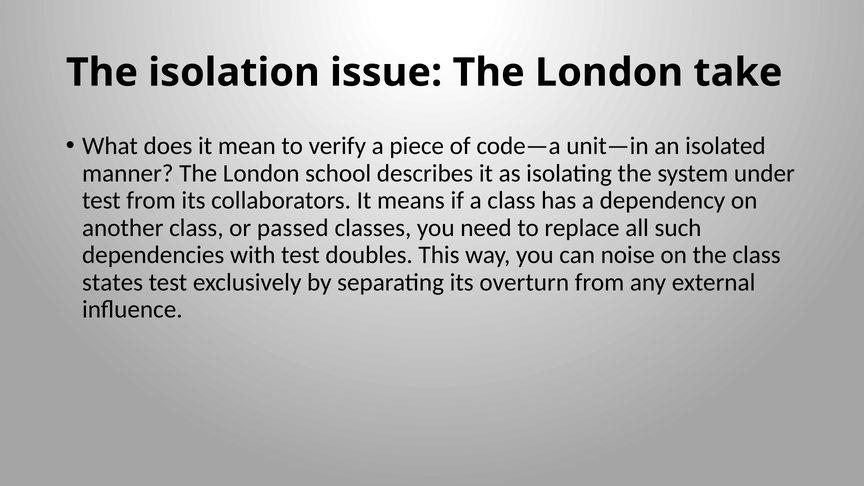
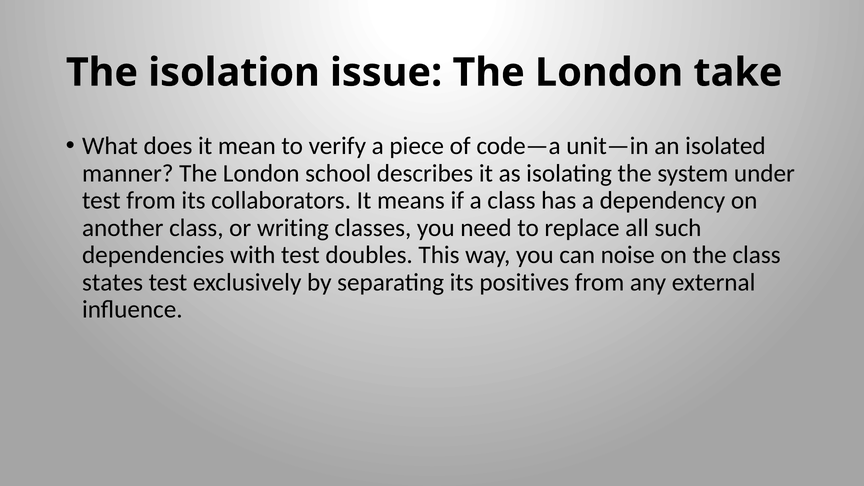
passed: passed -> writing
overturn: overturn -> positives
